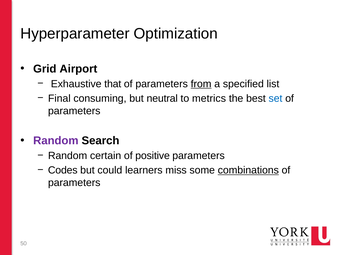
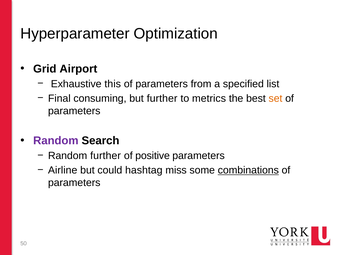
that: that -> this
from underline: present -> none
but neutral: neutral -> further
set colour: blue -> orange
Random certain: certain -> further
Codes: Codes -> Airline
learners: learners -> hashtag
